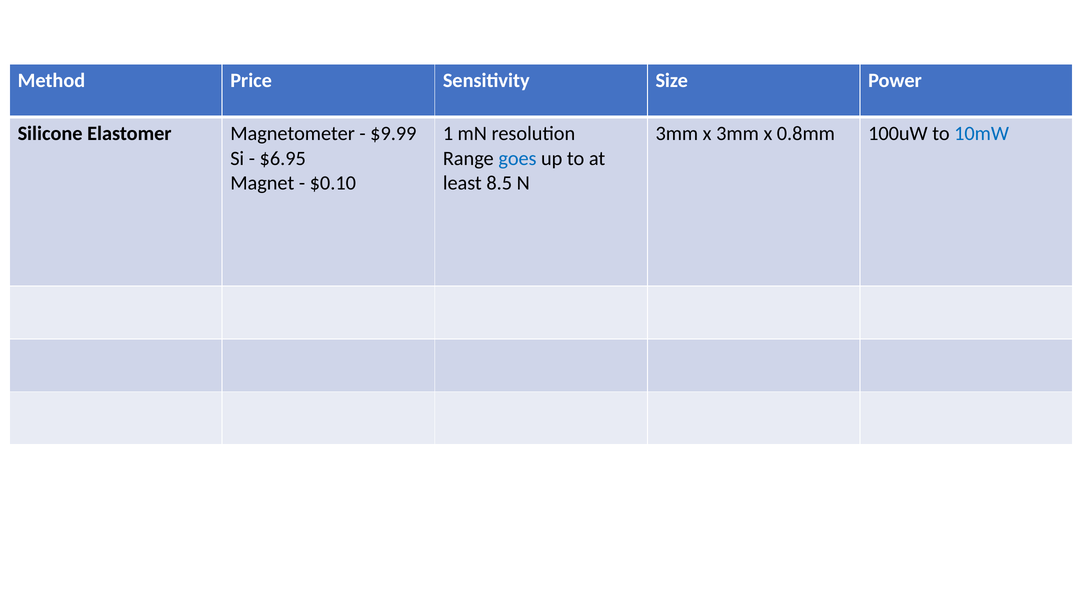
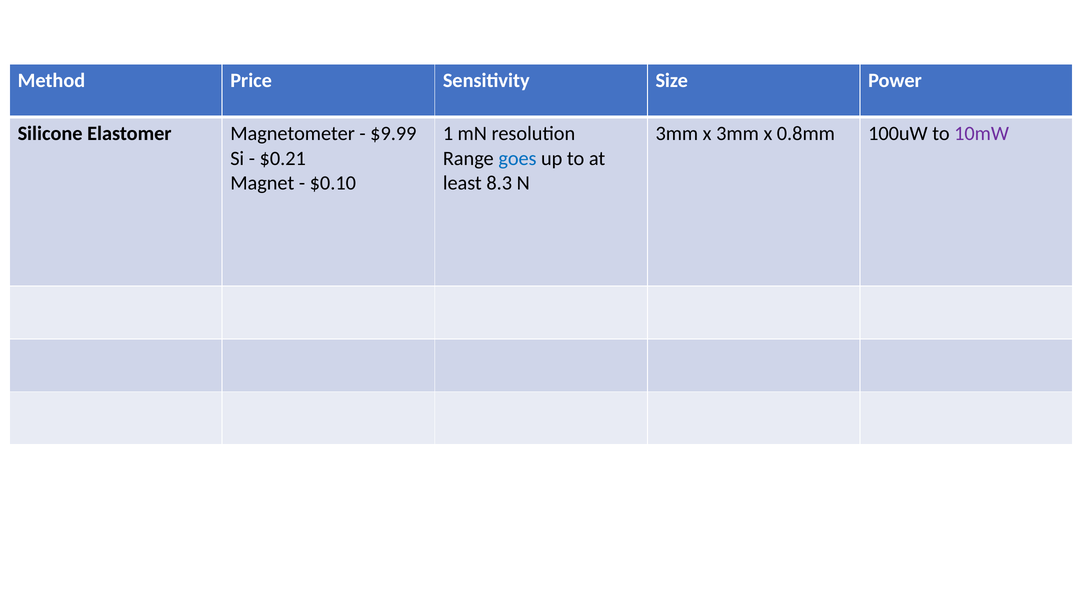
10mW colour: blue -> purple
$6.95: $6.95 -> $0.21
8.5: 8.5 -> 8.3
